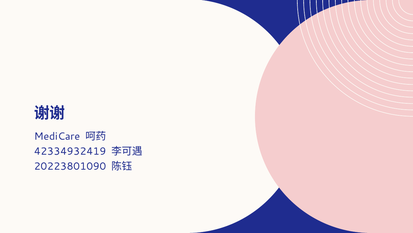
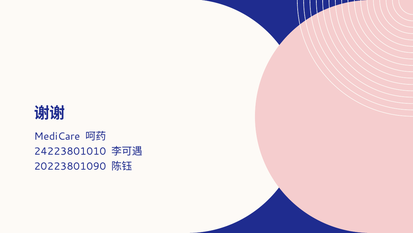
42334932419: 42334932419 -> 24223801010
